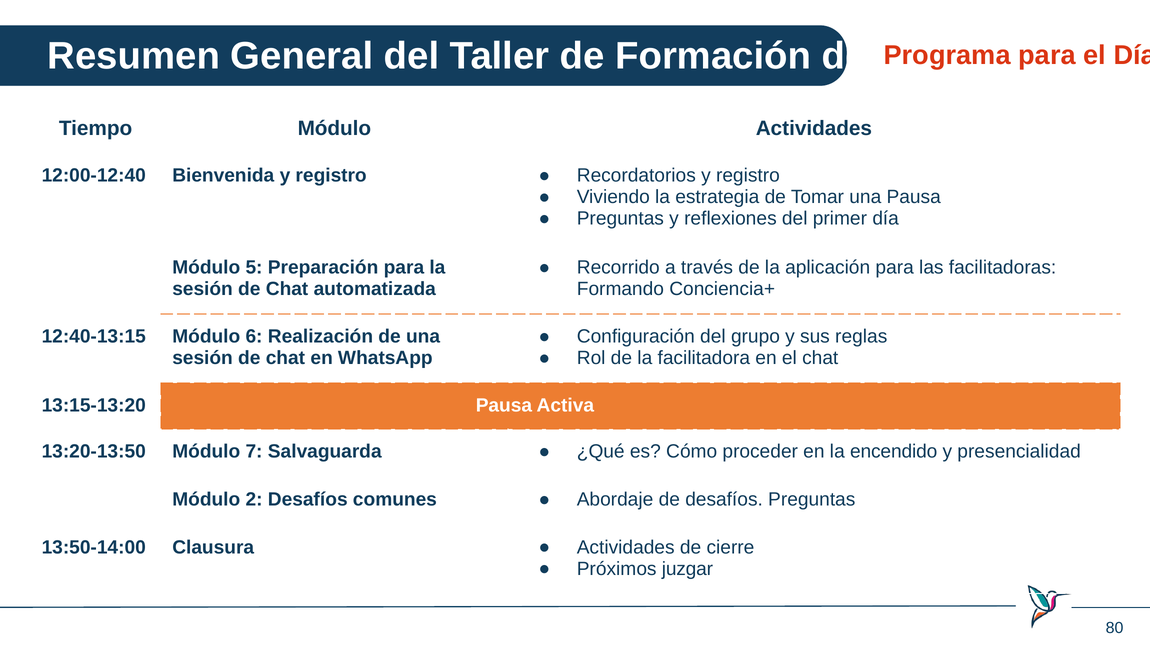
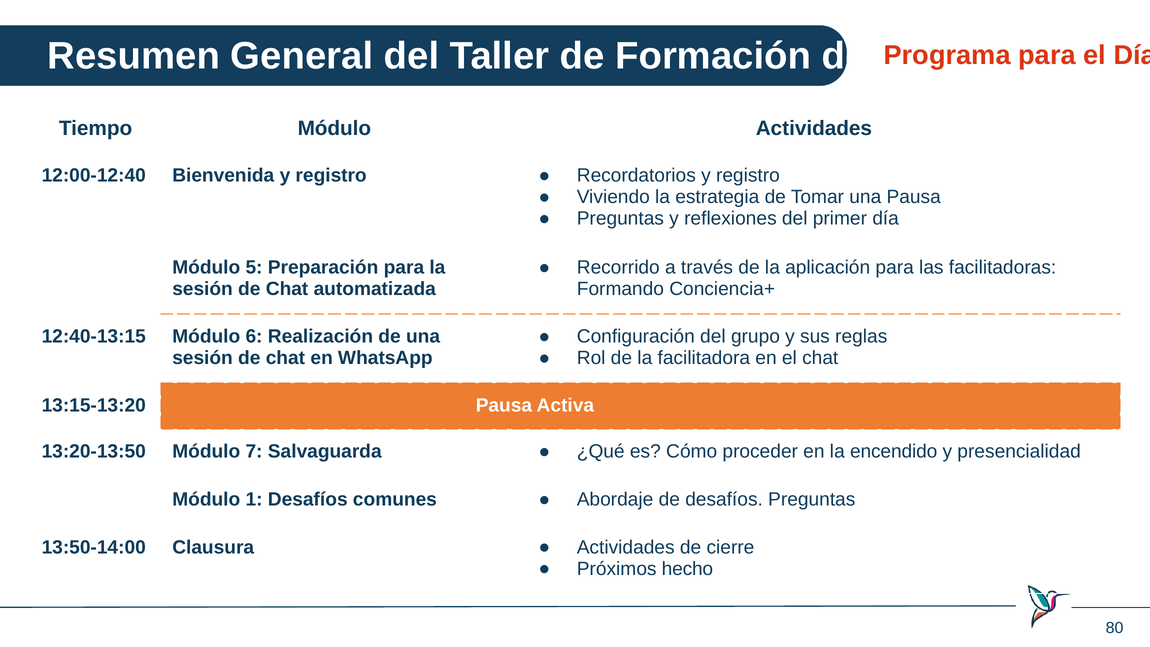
Módulo 2: 2 -> 1
juzgar: juzgar -> hecho
